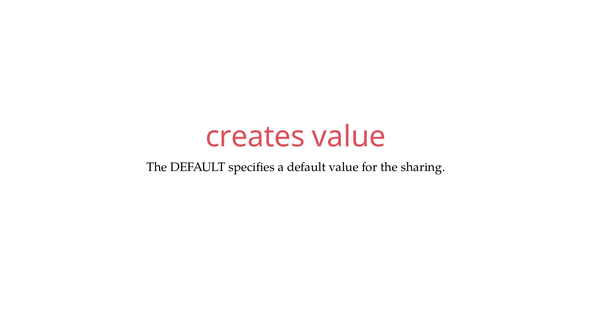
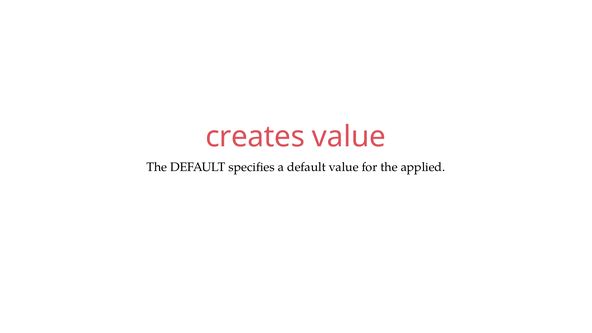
sharing: sharing -> applied
